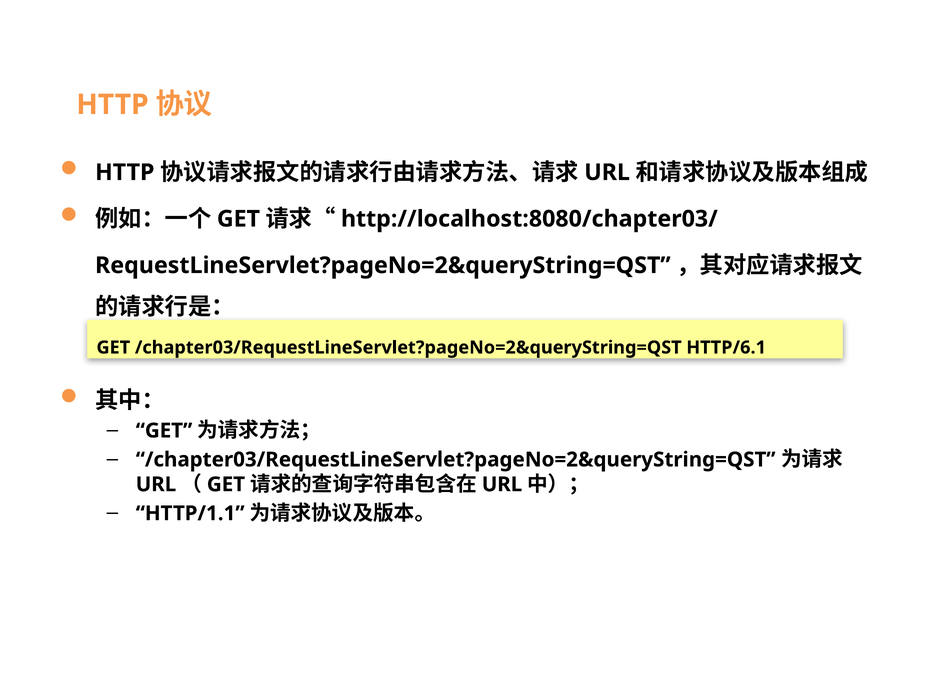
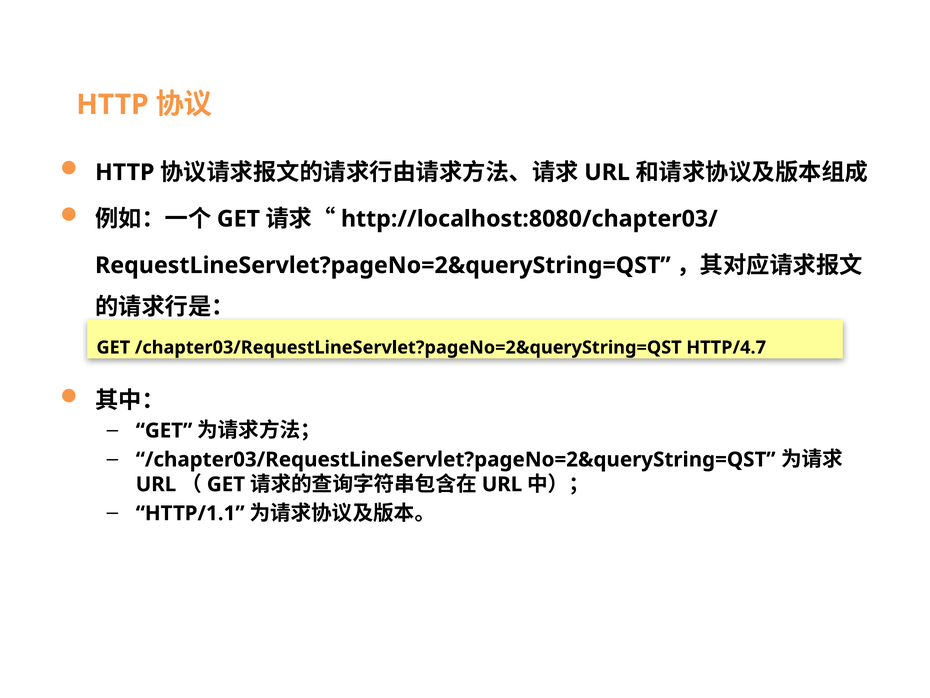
HTTP/6.1: HTTP/6.1 -> HTTP/4.7
